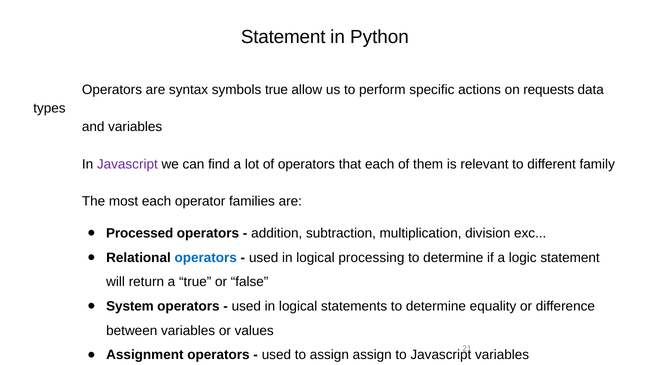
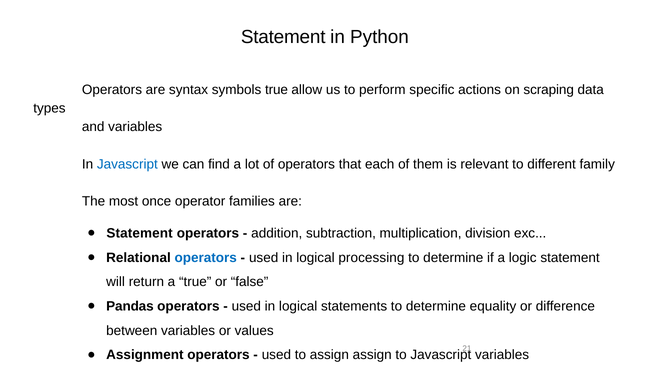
requests: requests -> scraping
Javascript at (127, 164) colour: purple -> blue
most each: each -> once
Processed at (140, 233): Processed -> Statement
System: System -> Pandas
